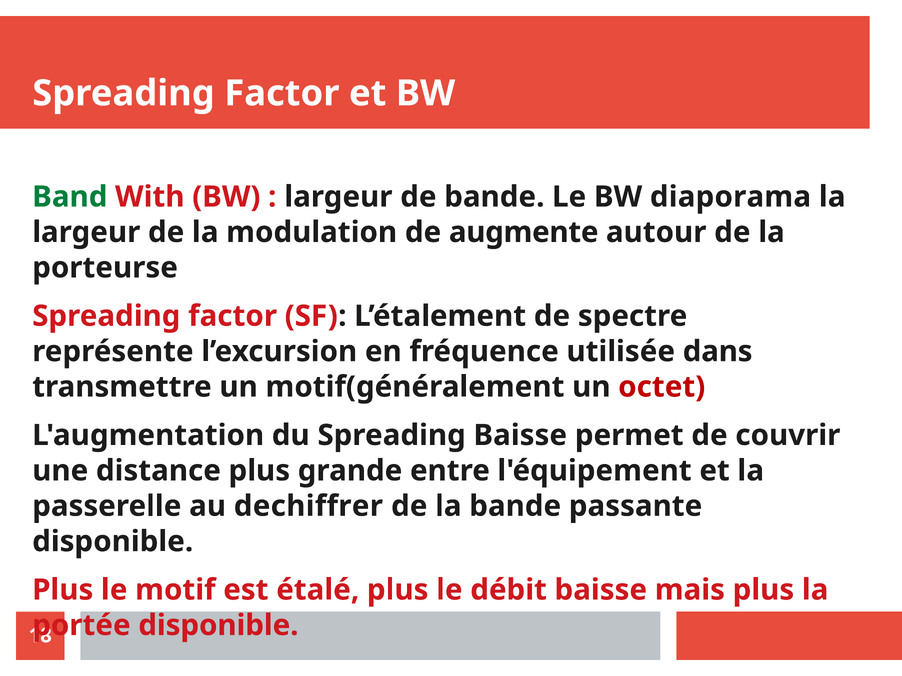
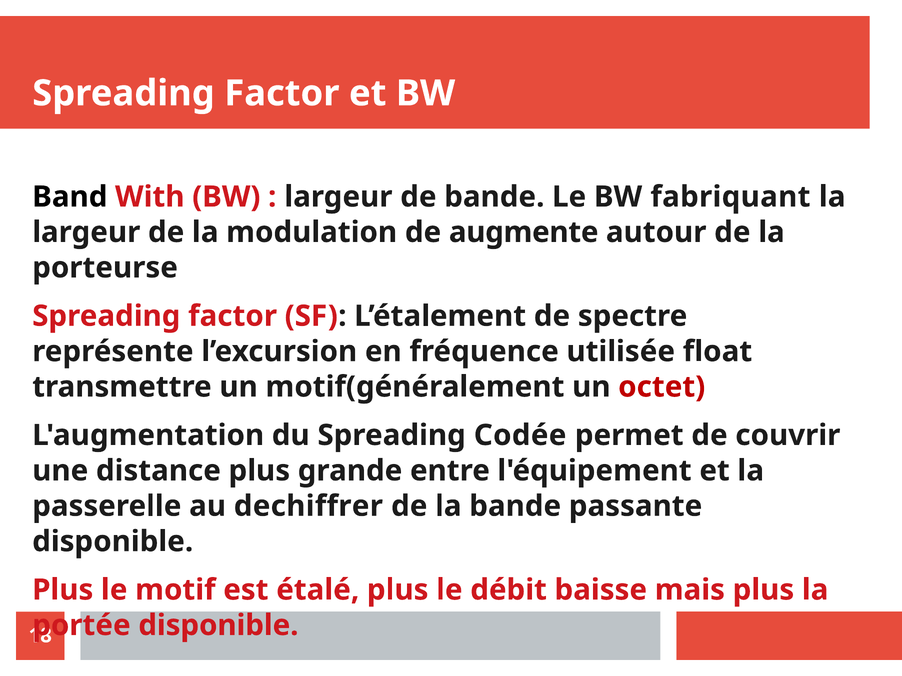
Band colour: green -> black
diaporama: diaporama -> fabriquant
dans: dans -> float
Spreading Baisse: Baisse -> Codée
